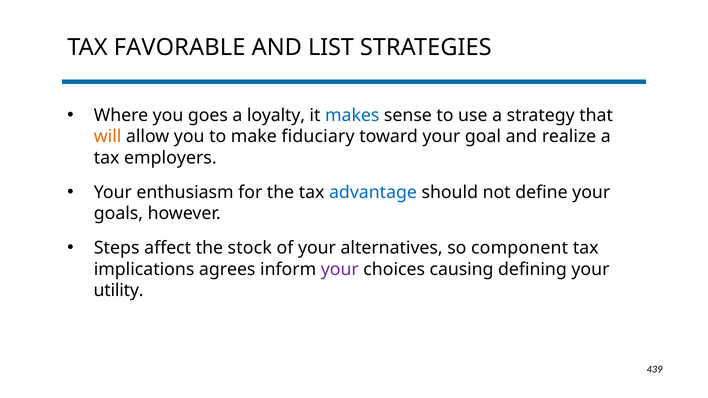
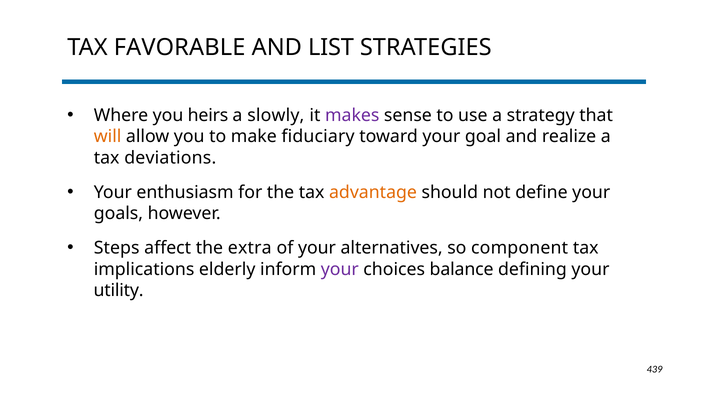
goes: goes -> heirs
loyalty: loyalty -> slowly
makes colour: blue -> purple
employers: employers -> deviations
advantage colour: blue -> orange
stock: stock -> extra
agrees: agrees -> elderly
causing: causing -> balance
